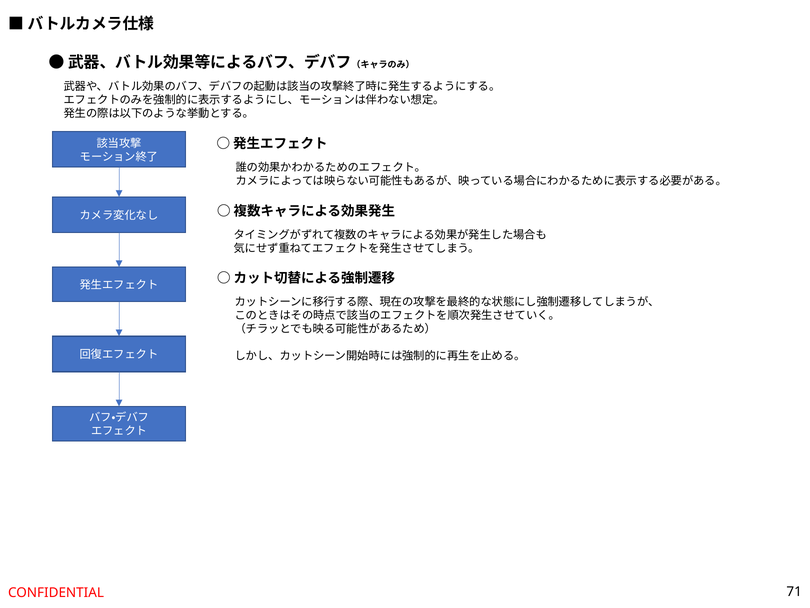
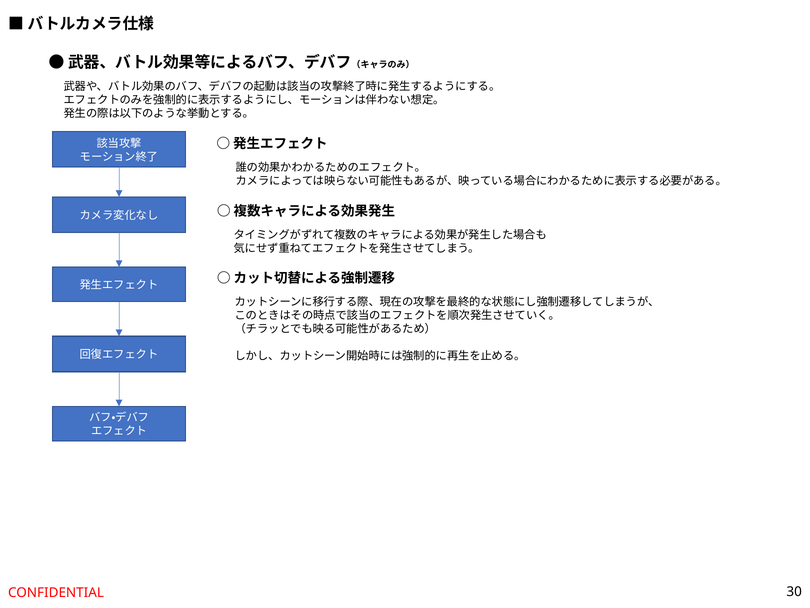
71: 71 -> 30
